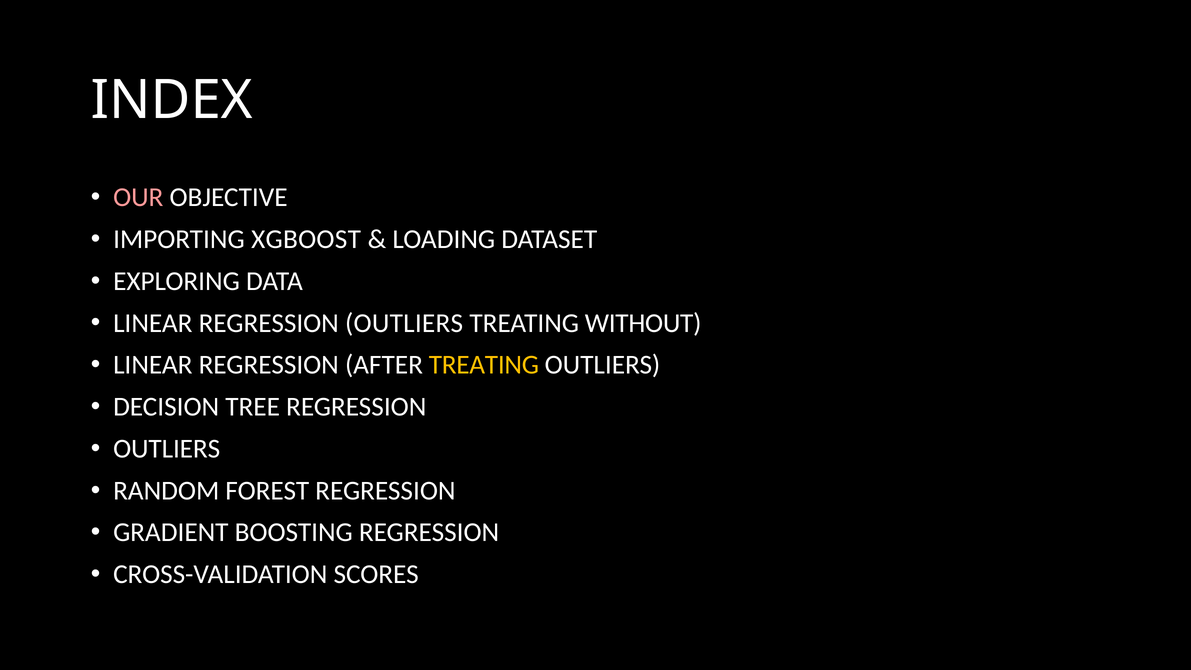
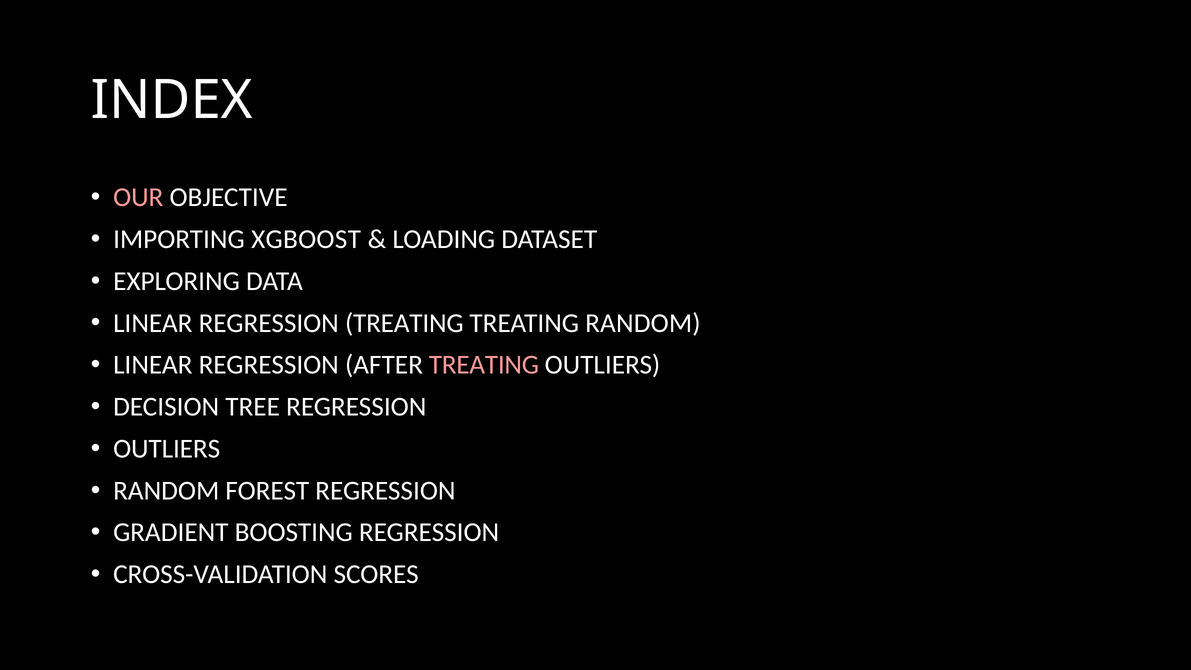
REGRESSION OUTLIERS: OUTLIERS -> TREATING
TREATING WITHOUT: WITHOUT -> RANDOM
TREATING at (484, 365) colour: yellow -> pink
